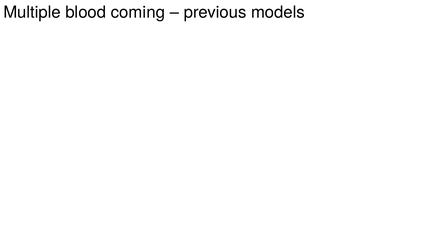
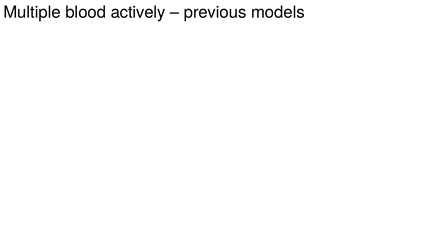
coming: coming -> actively
